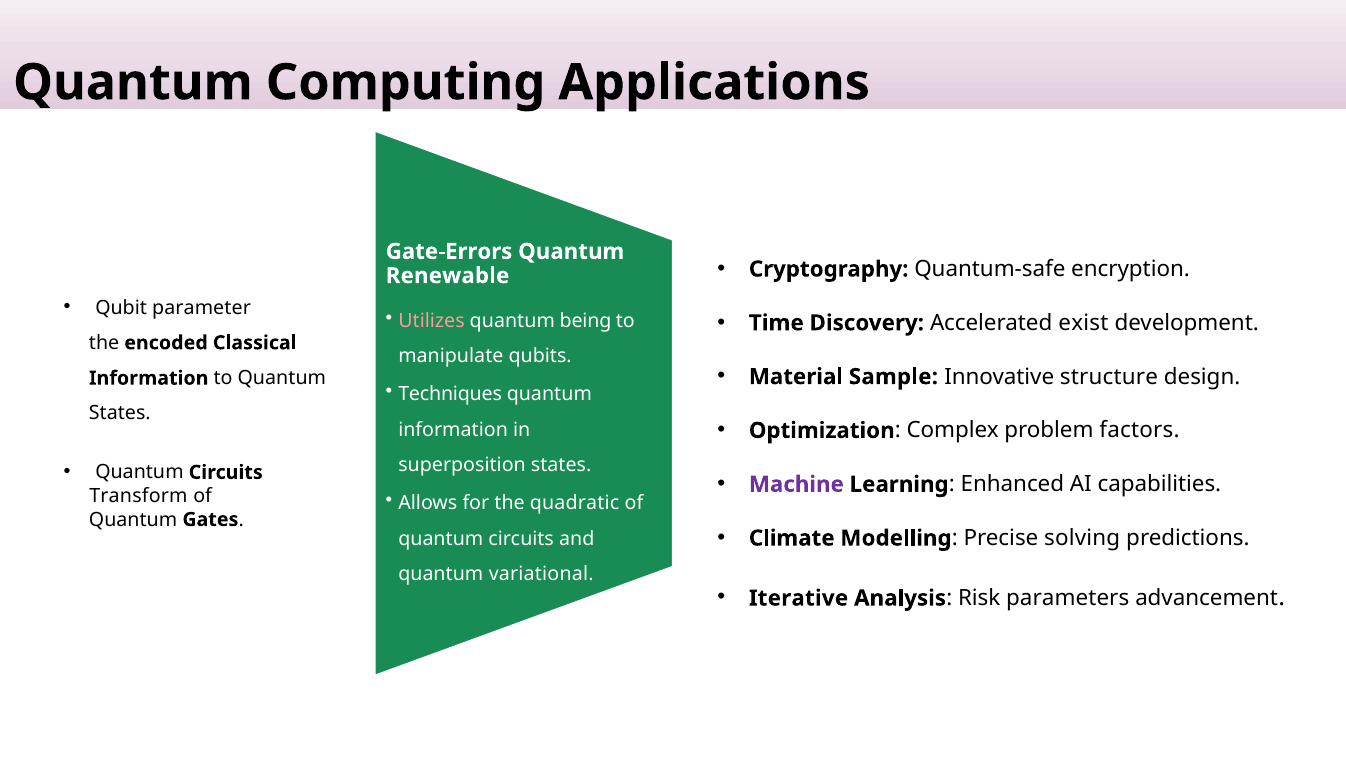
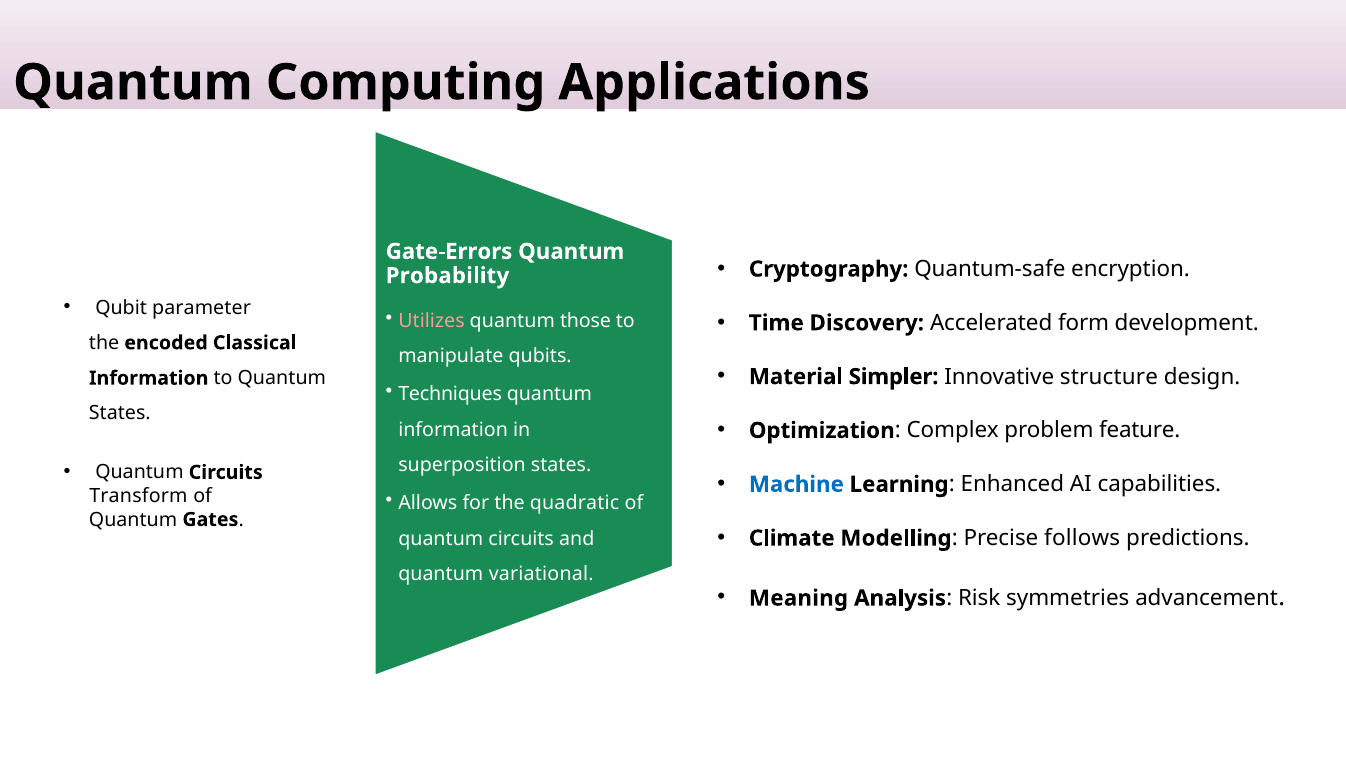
Renewable: Renewable -> Probability
being: being -> those
exist: exist -> form
Sample: Sample -> Simpler
factors: factors -> feature
Machine colour: purple -> blue
solving: solving -> follows
Iterative: Iterative -> Meaning
parameters: parameters -> symmetries
